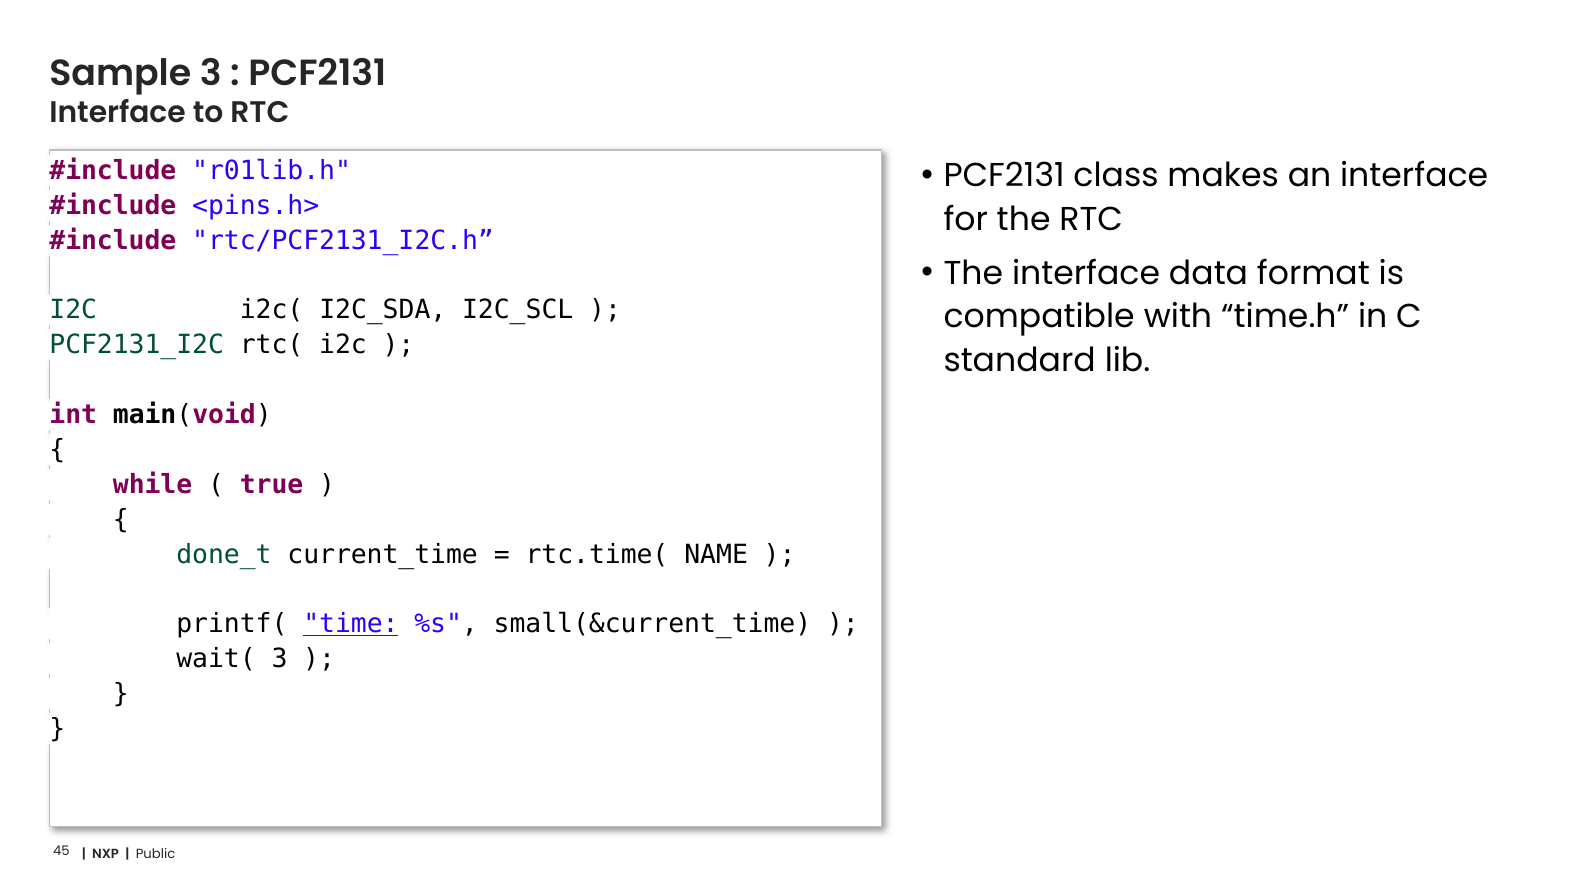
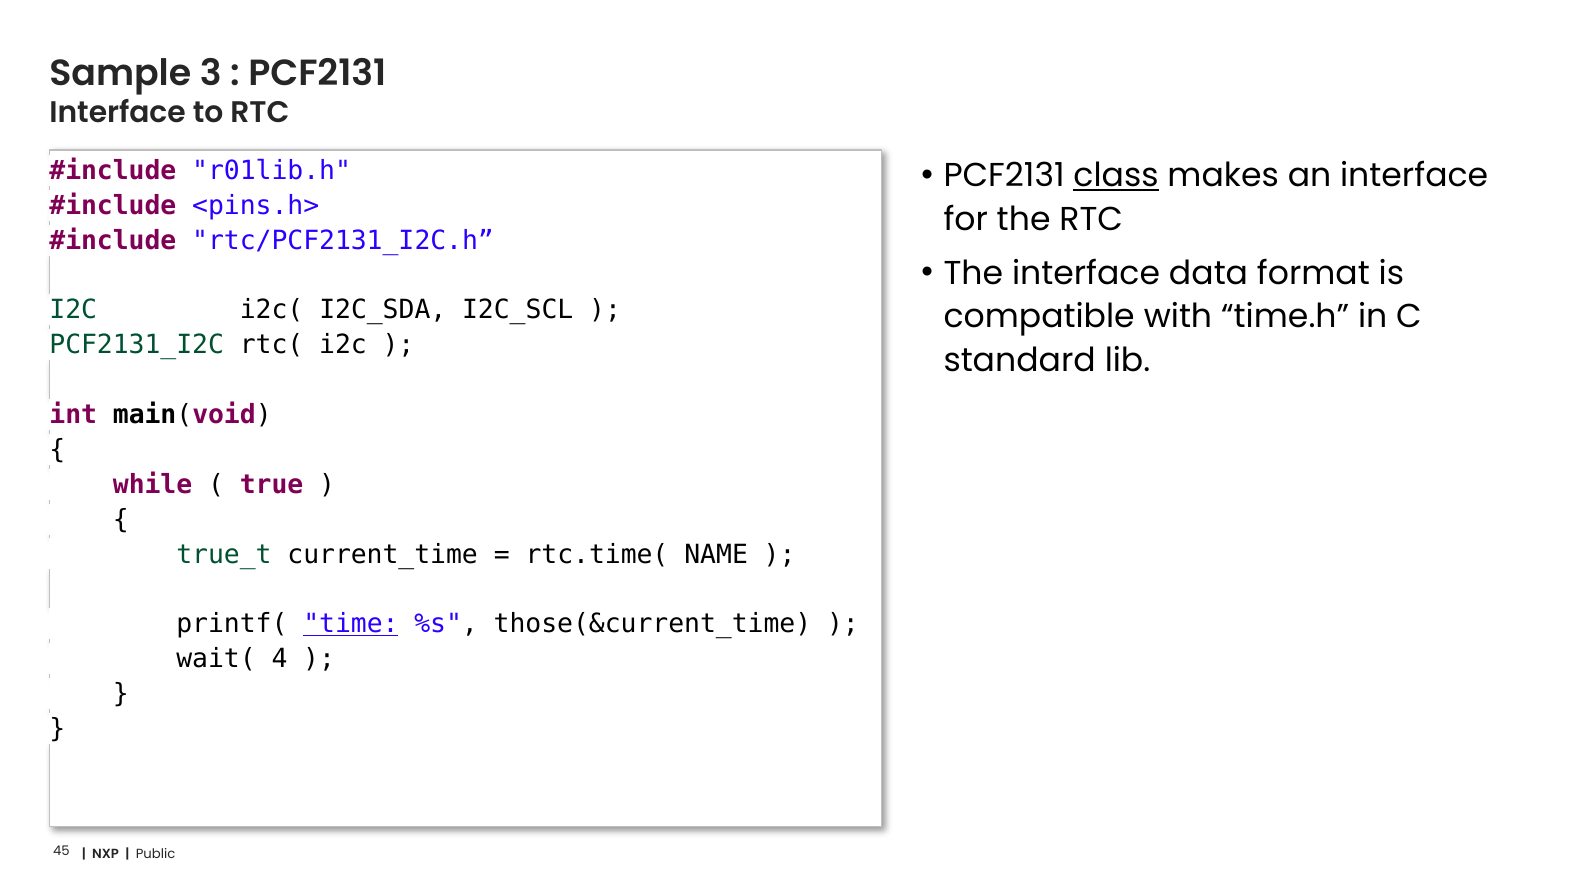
class underline: none -> present
done_t: done_t -> true_t
small(&current_time: small(&current_time -> those(&current_time
wait( 3: 3 -> 4
